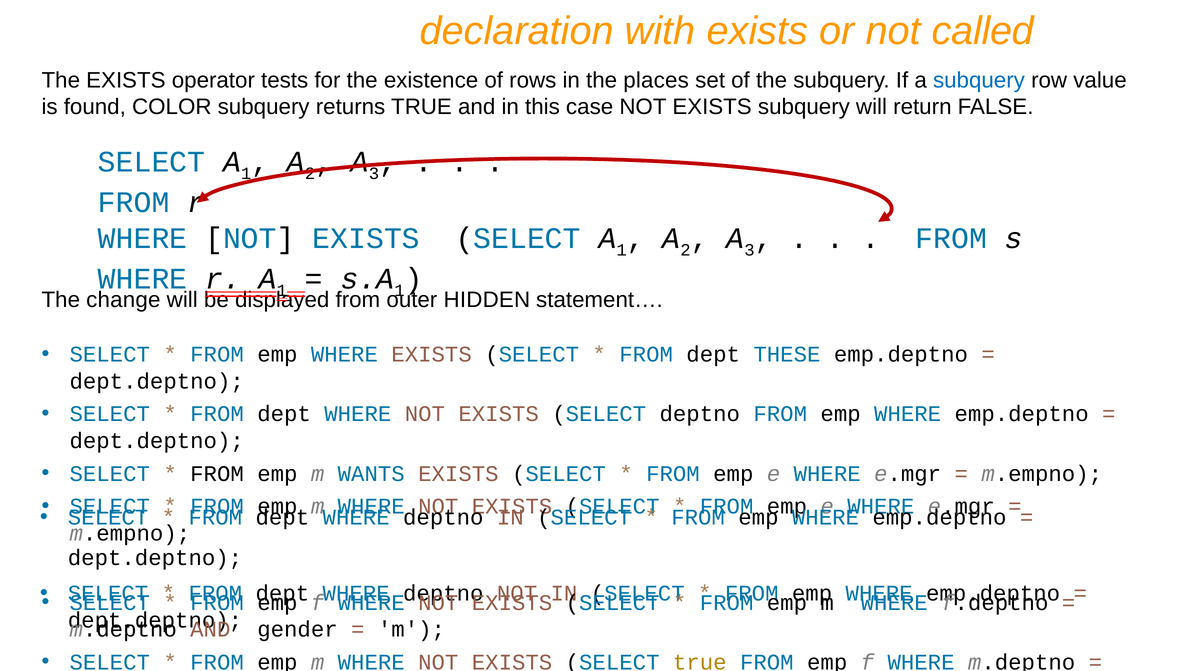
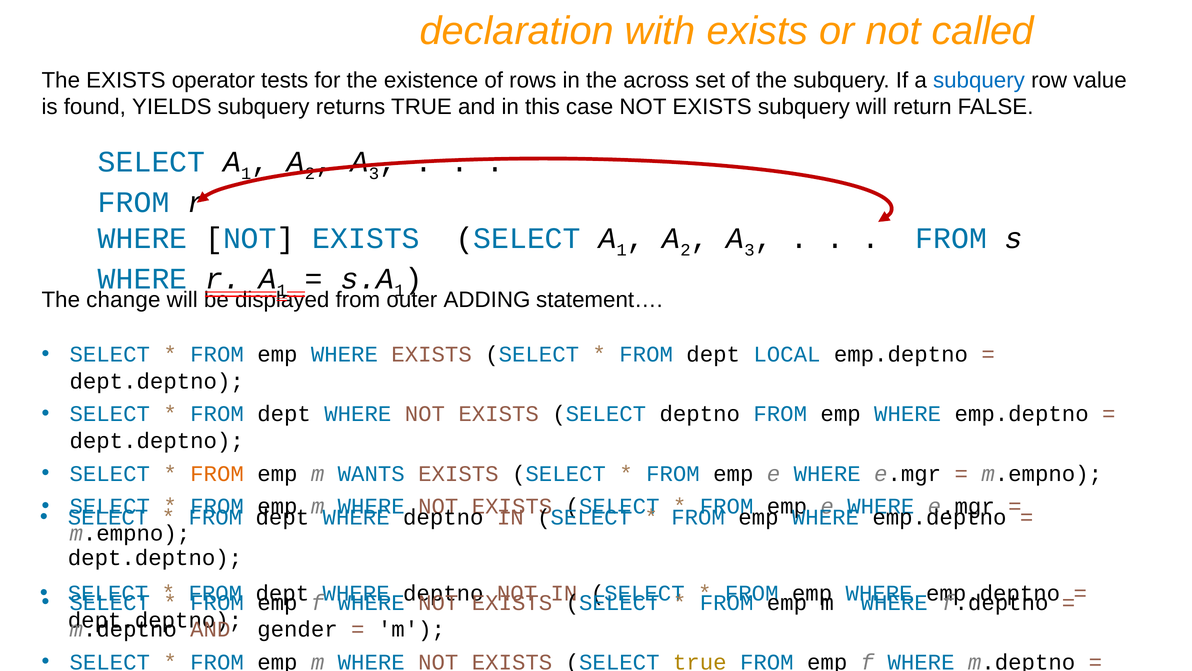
places: places -> across
COLOR: COLOR -> YIELDS
HIDDEN: HIDDEN -> ADDING
THESE: THESE -> LOCAL
FROM at (217, 473) colour: black -> orange
